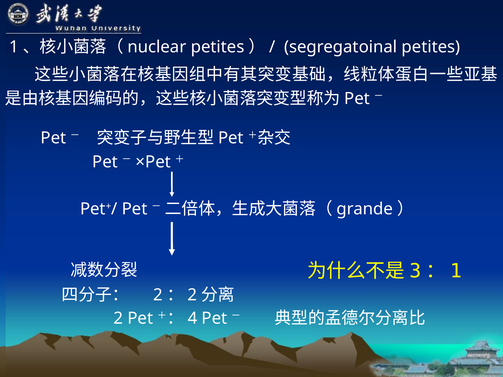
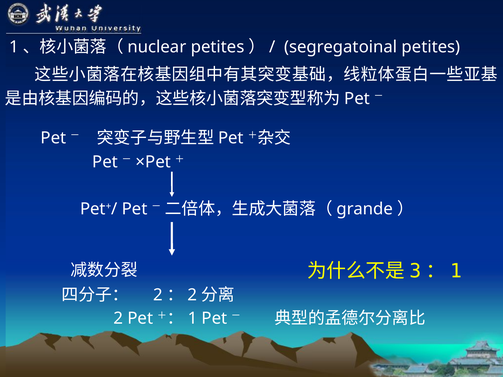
4 at (192, 319): 4 -> 1
